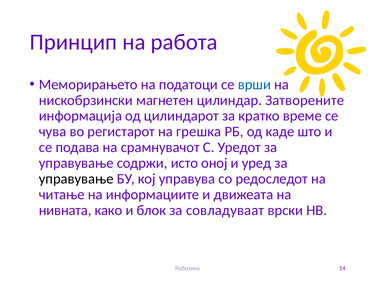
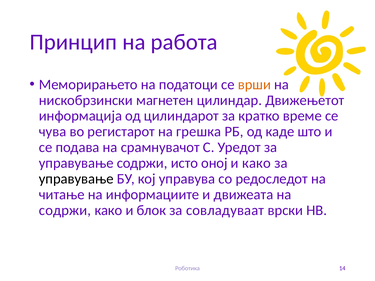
врши colour: blue -> orange
Затворените: Затворените -> Движењетот
и уред: уред -> како
нивната at (65, 211): нивната -> содржи
